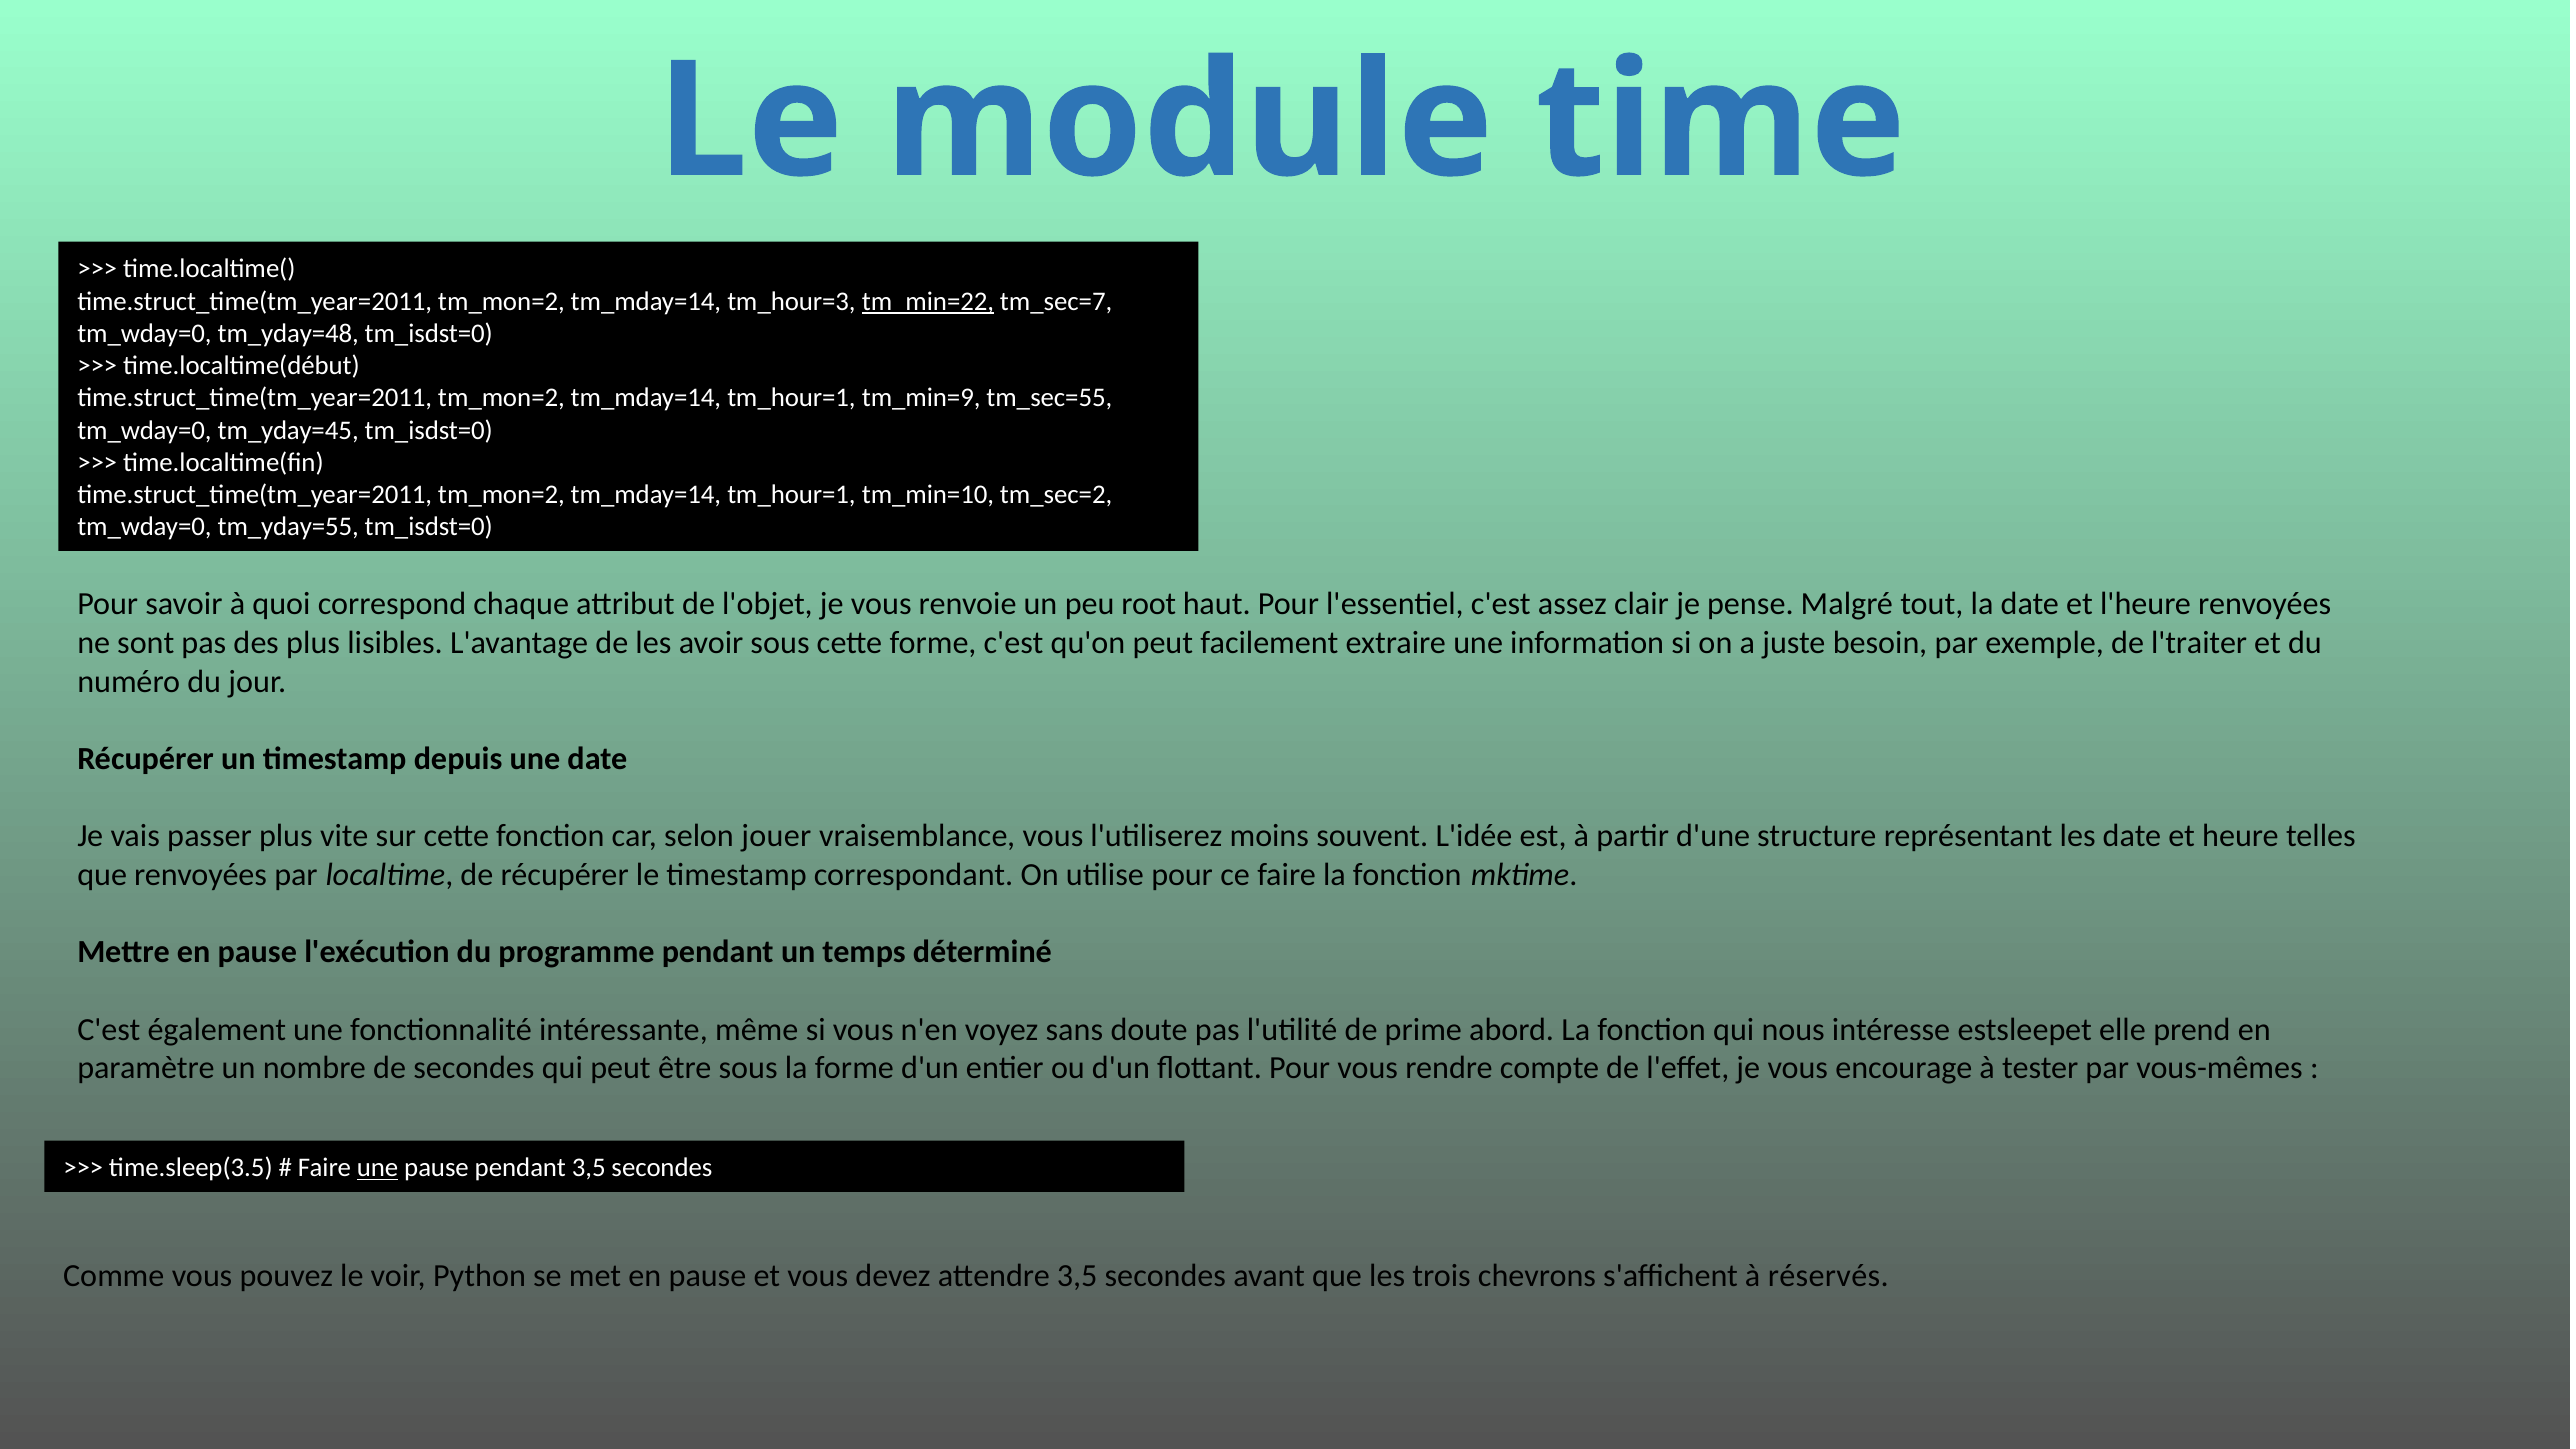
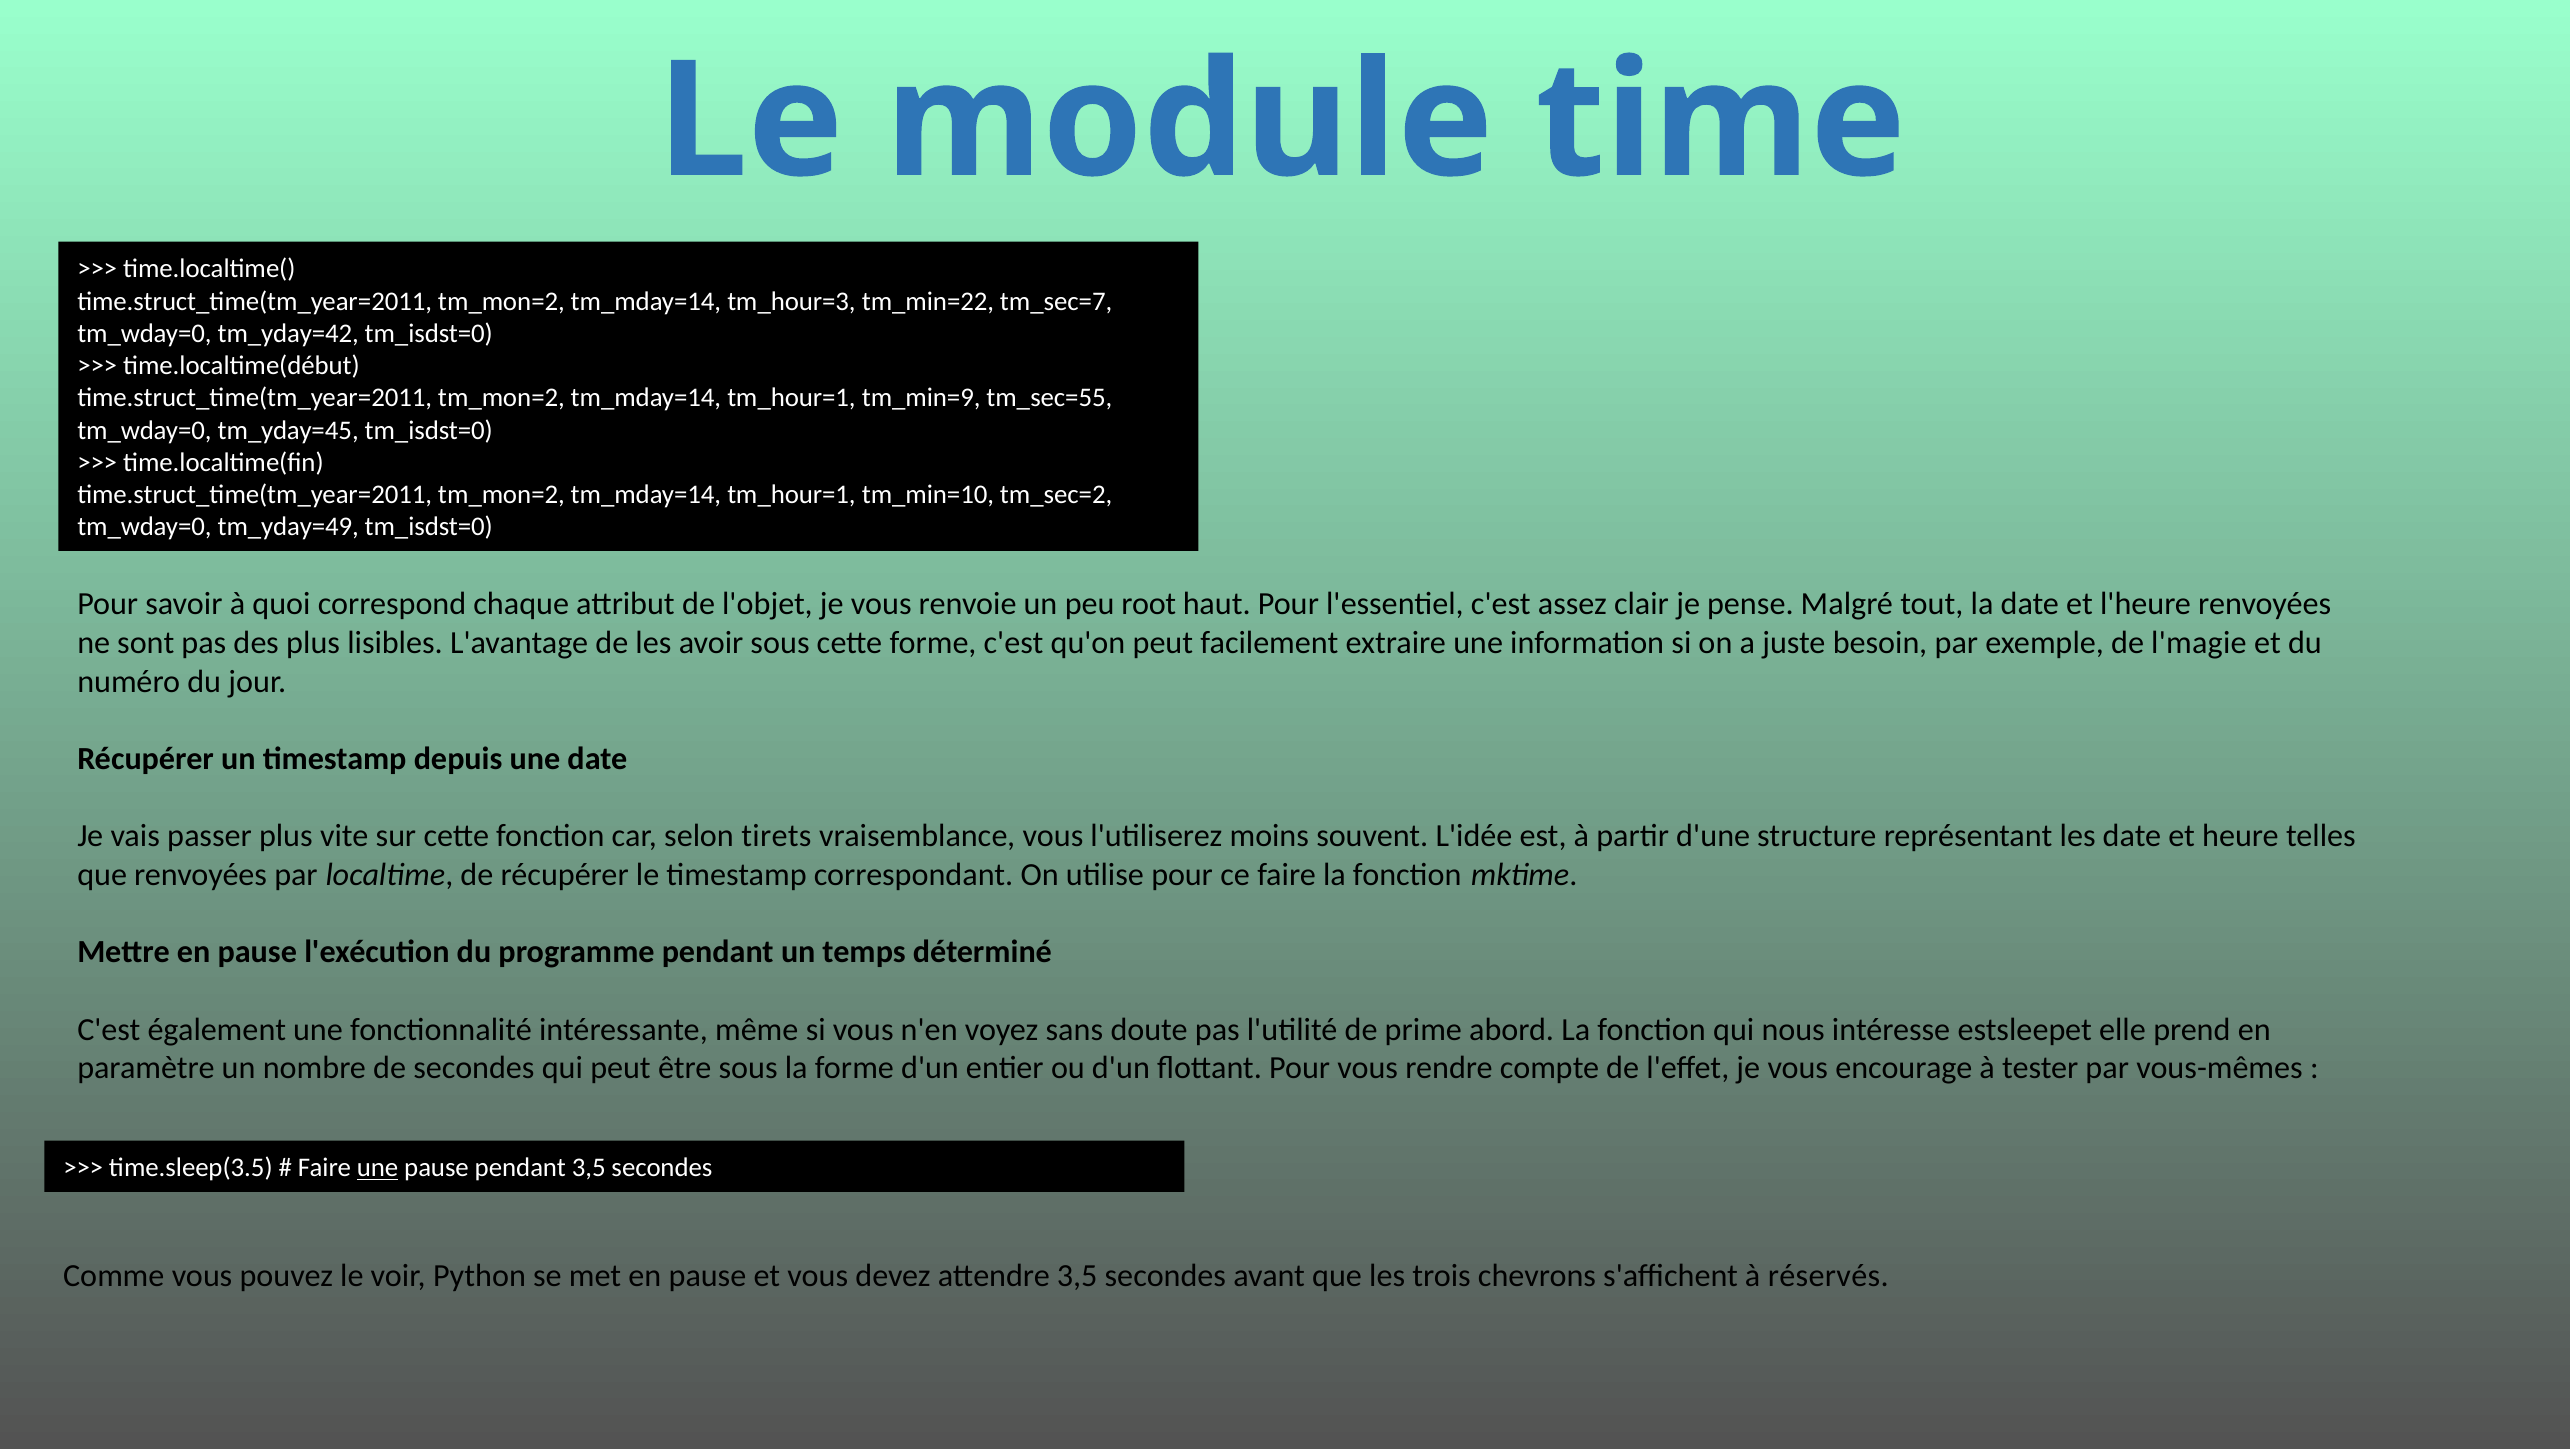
tm_min=22 underline: present -> none
tm_yday=48: tm_yday=48 -> tm_yday=42
tm_yday=55: tm_yday=55 -> tm_yday=49
l'traiter: l'traiter -> l'magie
jouer: jouer -> tirets
